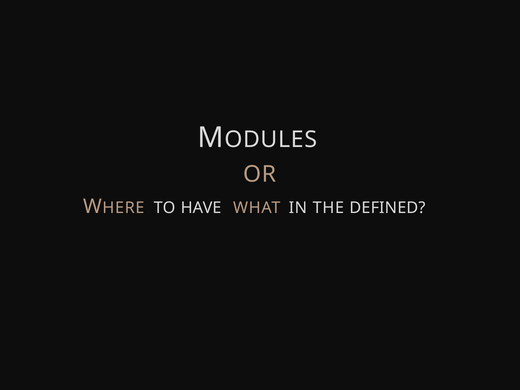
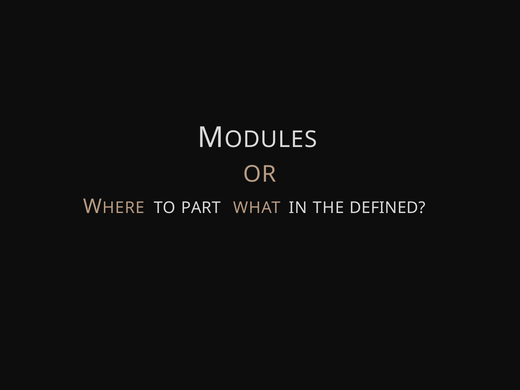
HAVE: HAVE -> PART
